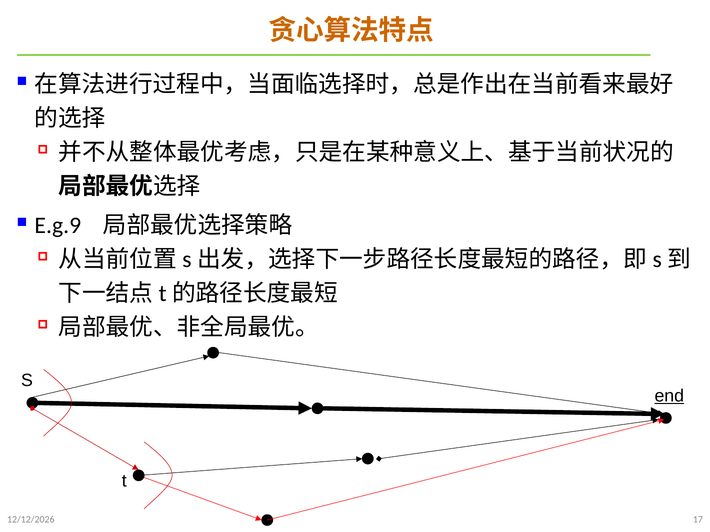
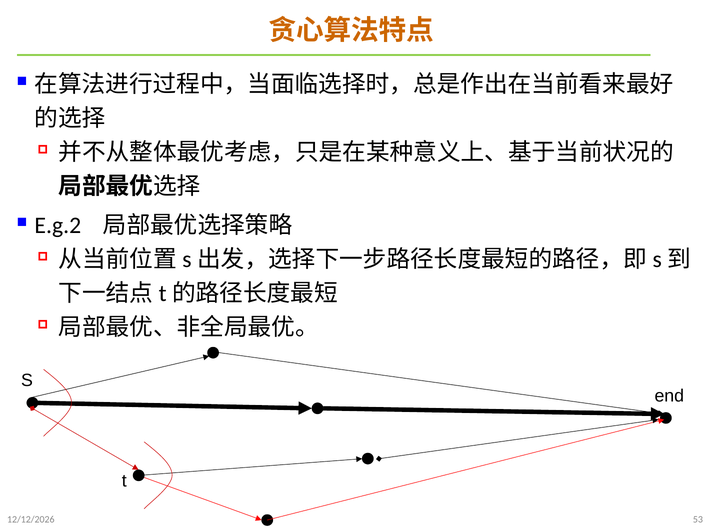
E.g.9: E.g.9 -> E.g.2
end underline: present -> none
17: 17 -> 53
